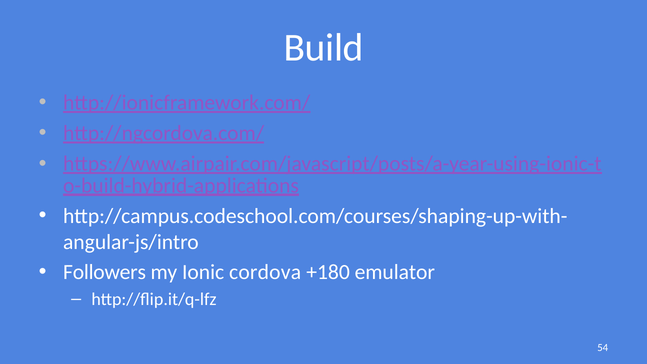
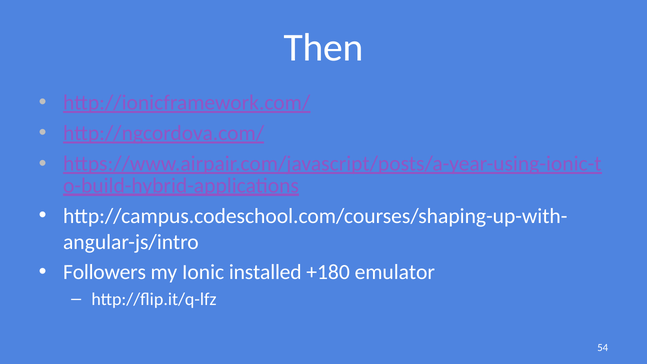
Build: Build -> Then
cordova: cordova -> installed
